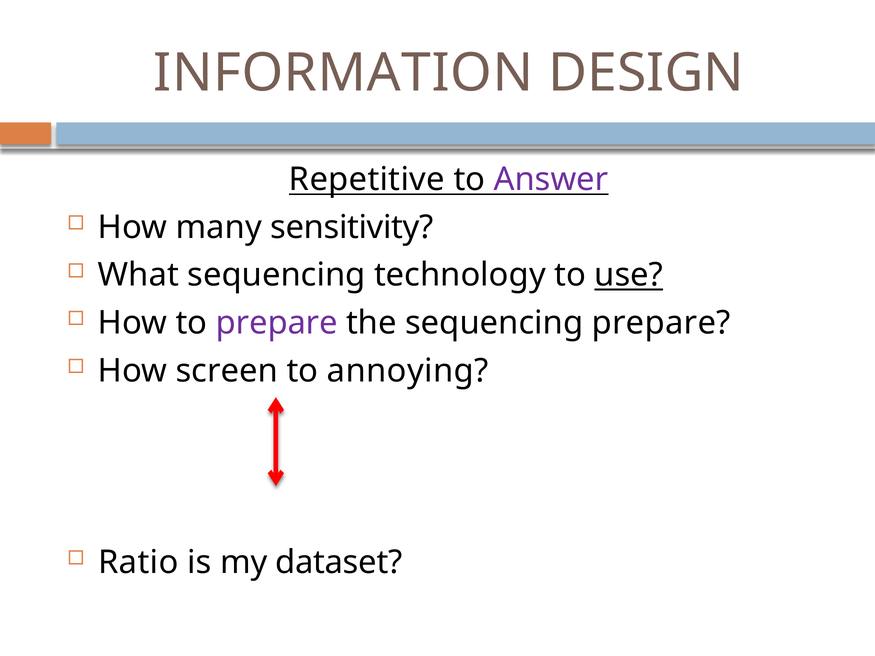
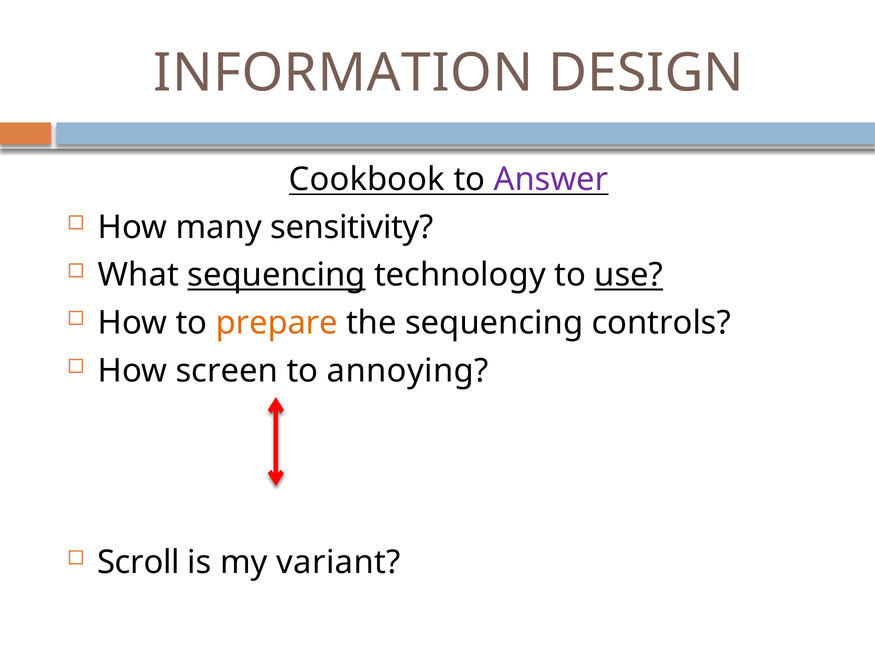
Repetitive: Repetitive -> Cookbook
sequencing at (276, 275) underline: none -> present
prepare at (277, 323) colour: purple -> orange
sequencing prepare: prepare -> controls
Ratio: Ratio -> Scroll
dataset: dataset -> variant
